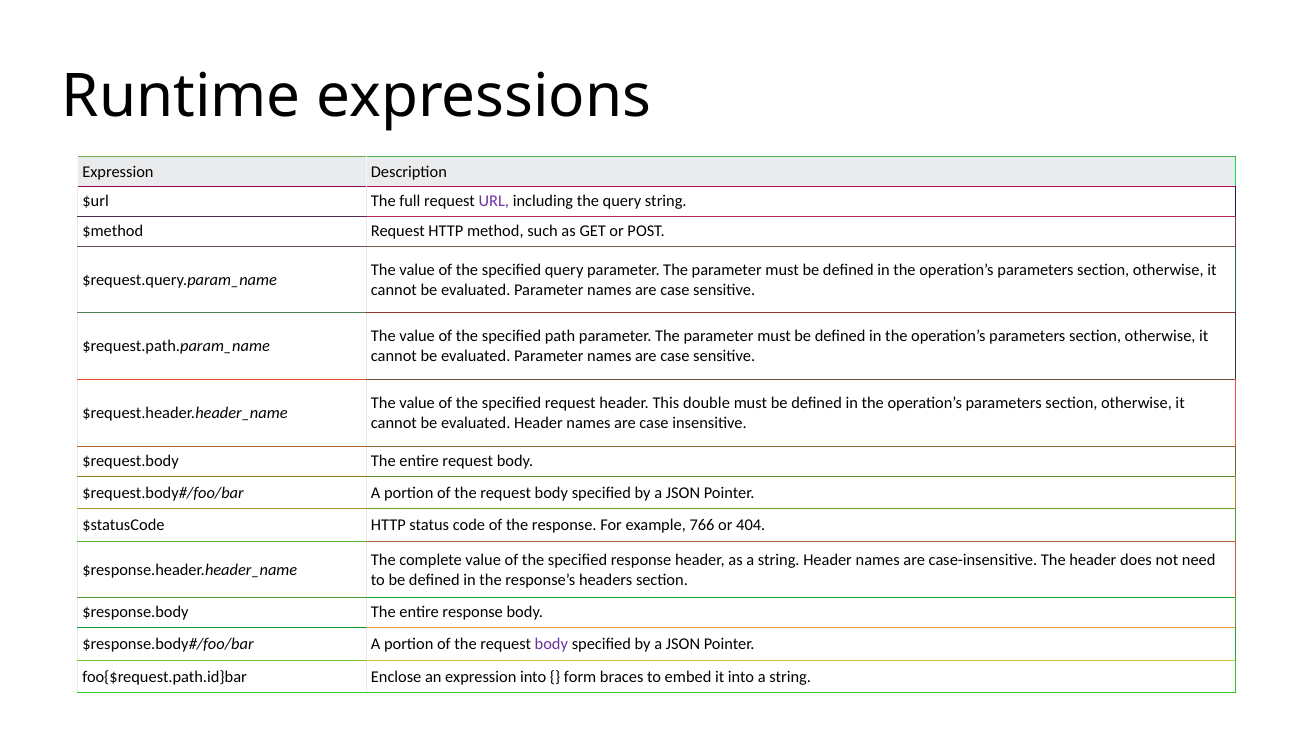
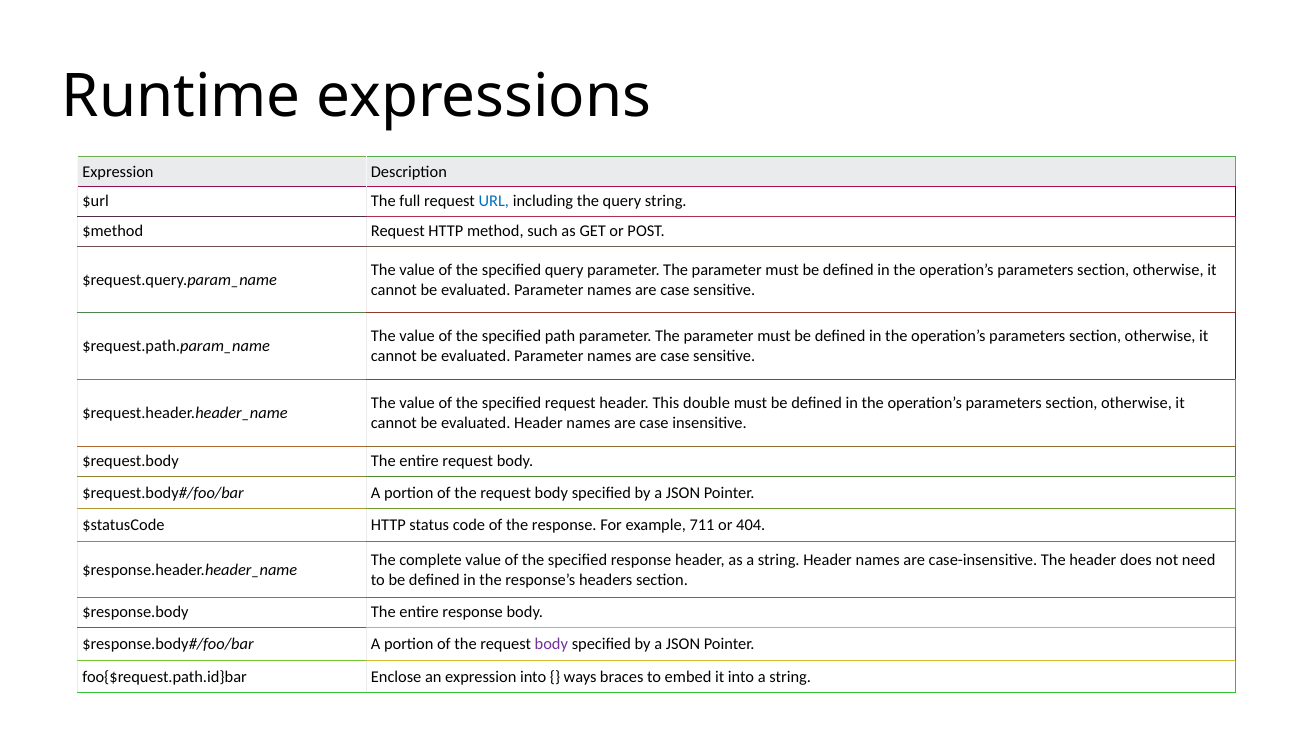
URL colour: purple -> blue
766: 766 -> 711
form: form -> ways
